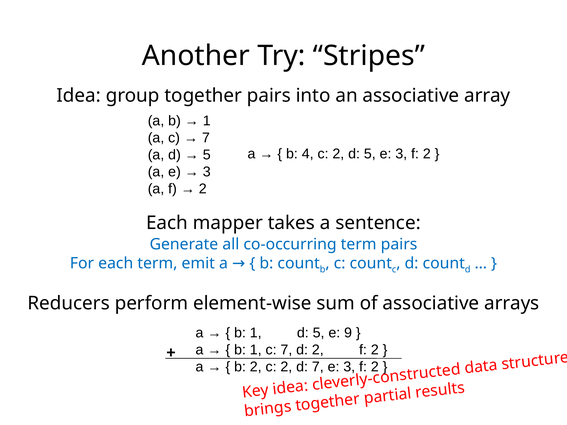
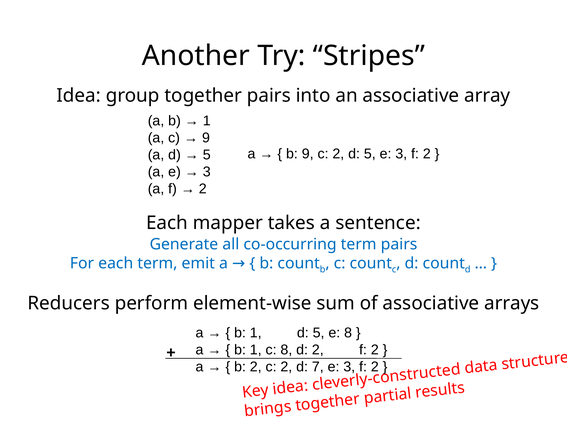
7 at (206, 138): 7 -> 9
b 4: 4 -> 9
e 9: 9 -> 8
c 7: 7 -> 8
